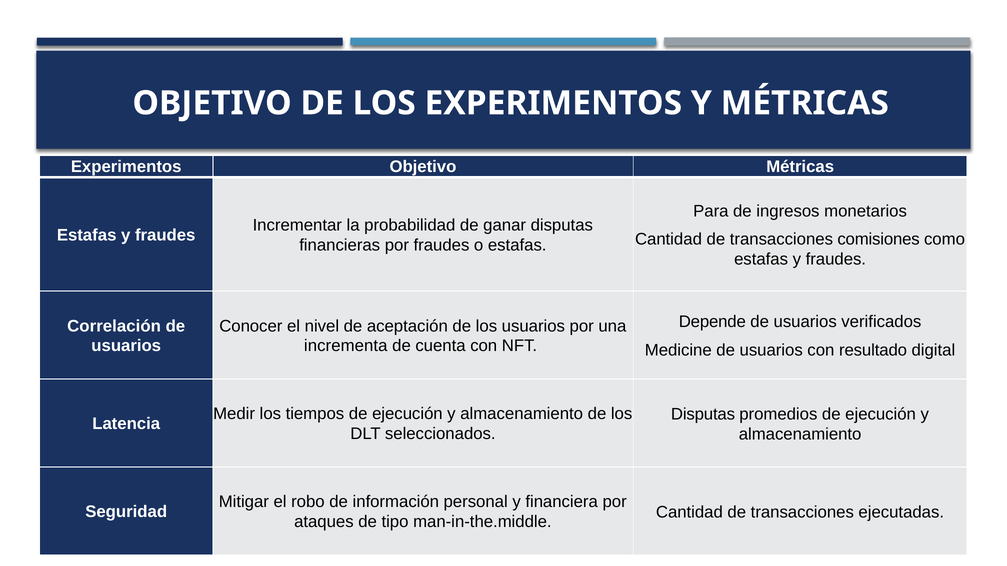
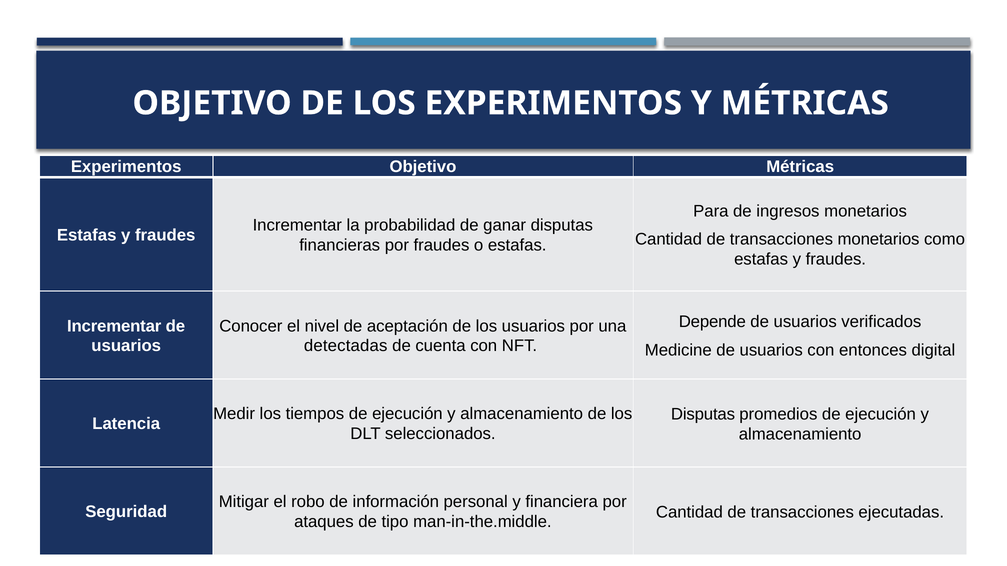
transacciones comisiones: comisiones -> monetarios
Correlación at (114, 326): Correlación -> Incrementar
incrementa: incrementa -> detectadas
resultado: resultado -> entonces
